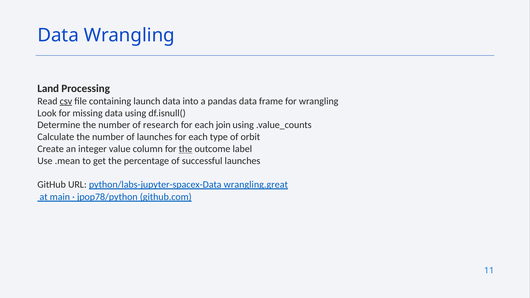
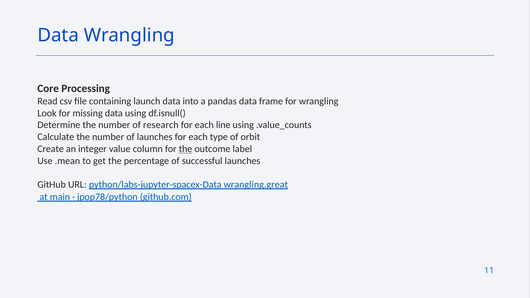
Land: Land -> Core
csv underline: present -> none
join: join -> line
